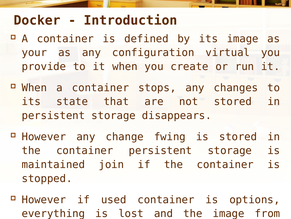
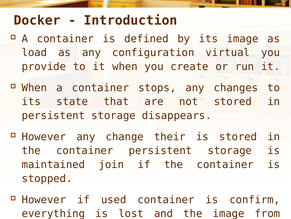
your: your -> load
fwing: fwing -> their
options: options -> confirm
